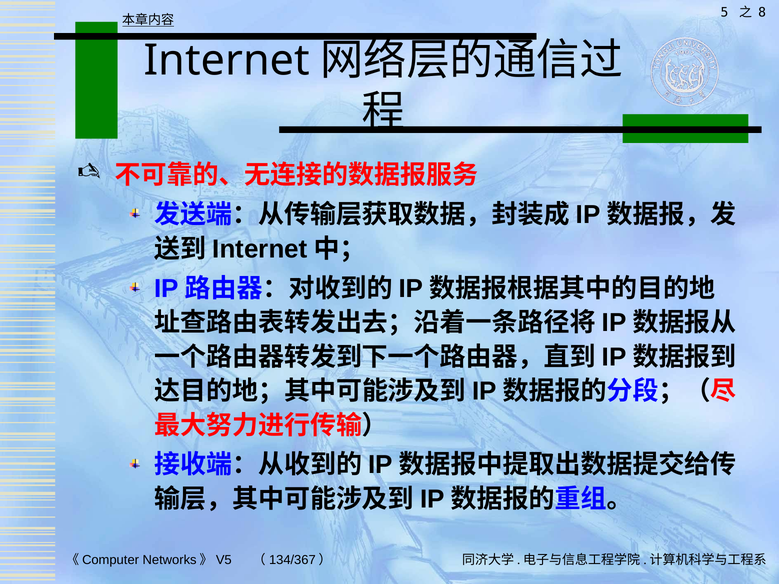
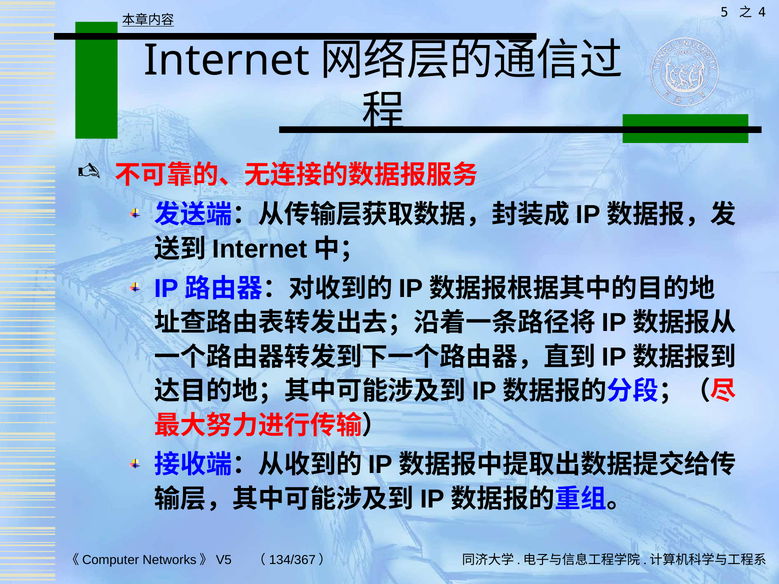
8: 8 -> 4
